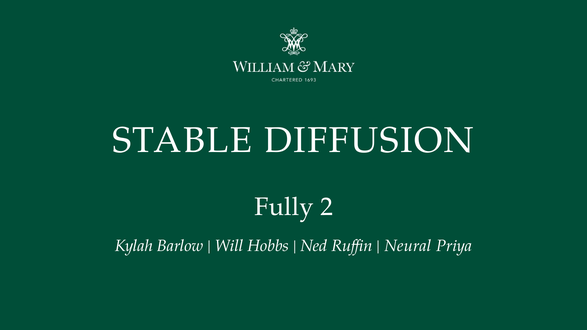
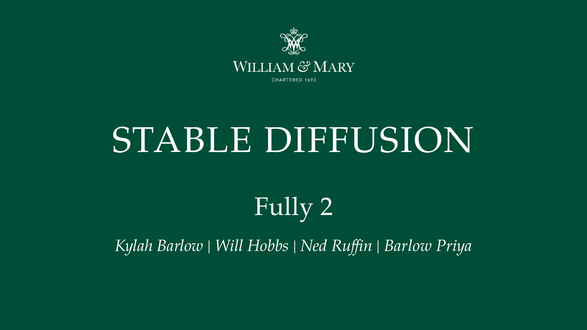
Neural at (408, 246): Neural -> Barlow
